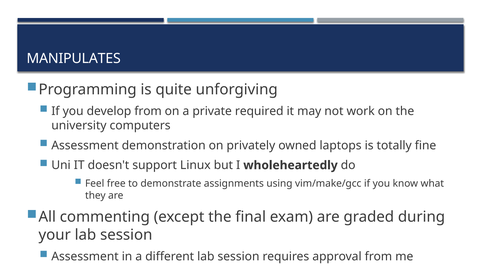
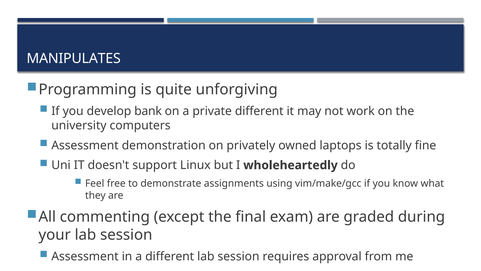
develop from: from -> bank
private required: required -> different
